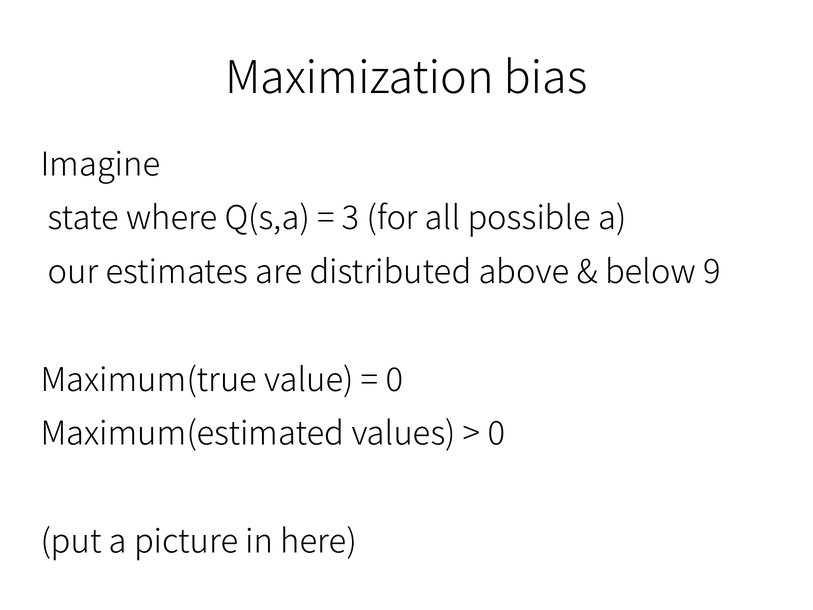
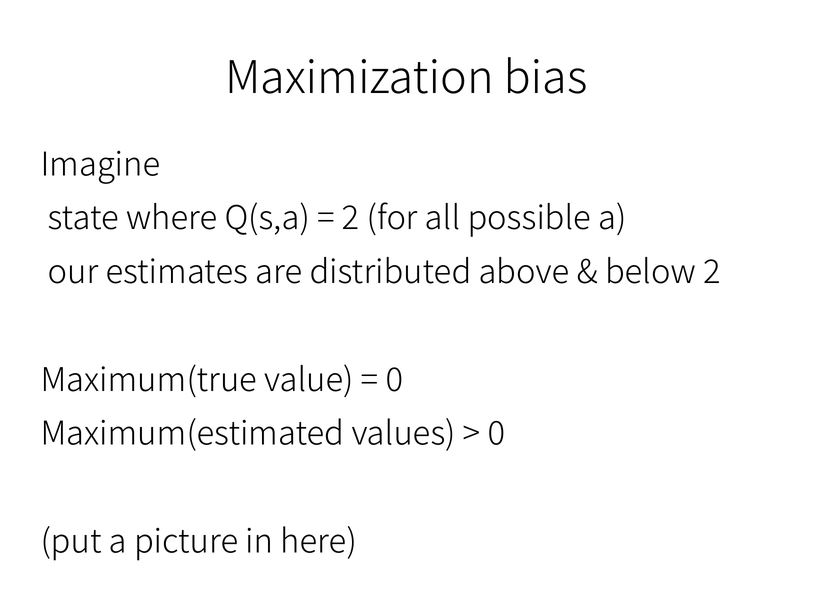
3 at (351, 218): 3 -> 2
below 9: 9 -> 2
